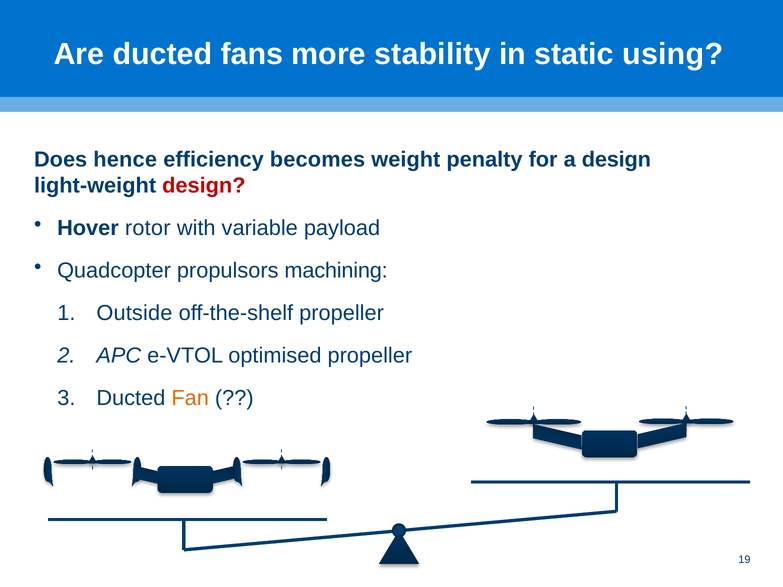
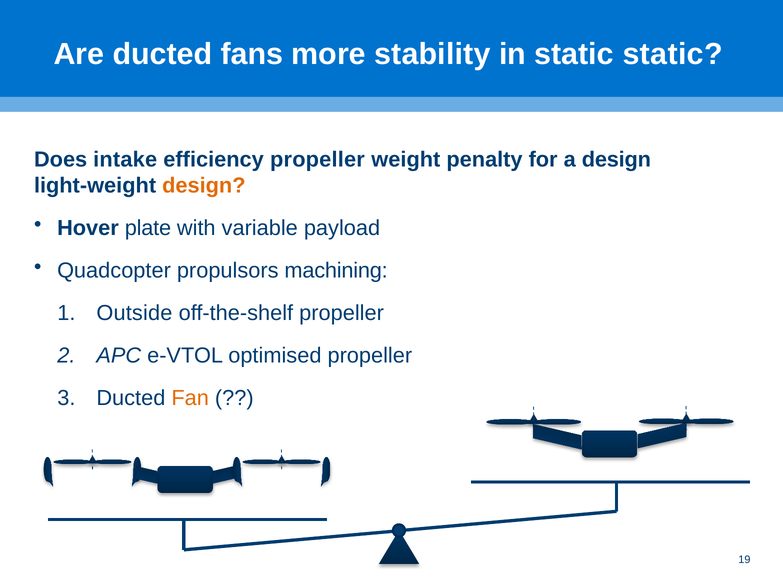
static using: using -> static
hence: hence -> intake
efficiency becomes: becomes -> propeller
design at (204, 186) colour: red -> orange
rotor: rotor -> plate
